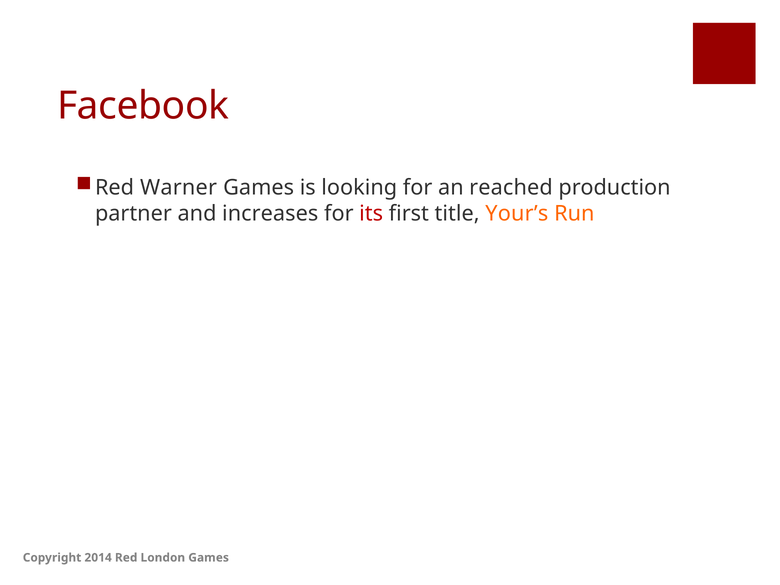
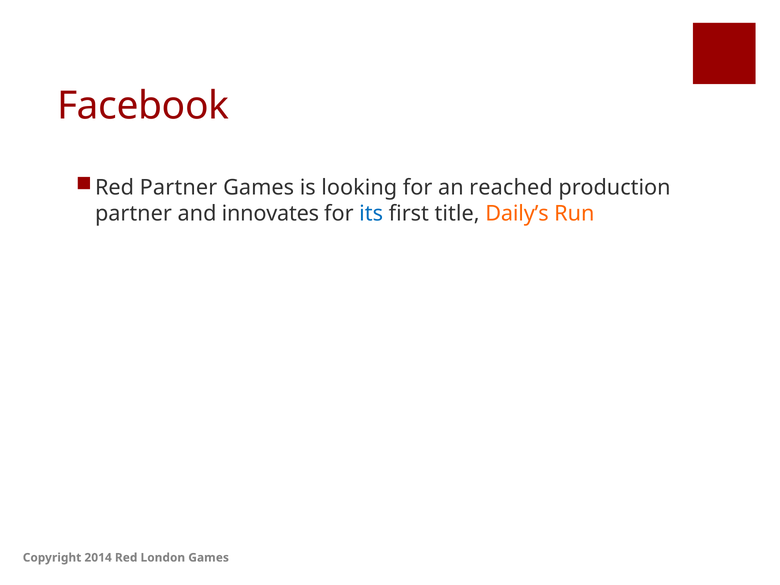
Red Warner: Warner -> Partner
increases: increases -> innovates
its colour: red -> blue
Your’s: Your’s -> Daily’s
